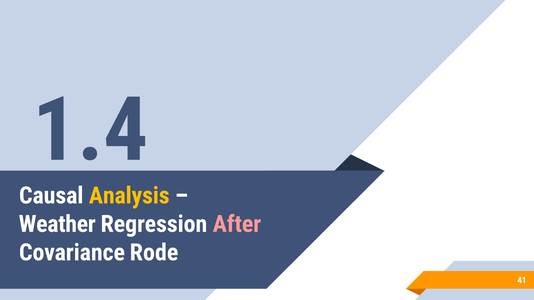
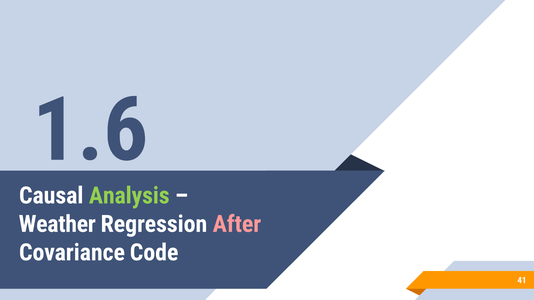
1.4: 1.4 -> 1.6
Analysis colour: yellow -> light green
Rode: Rode -> Code
